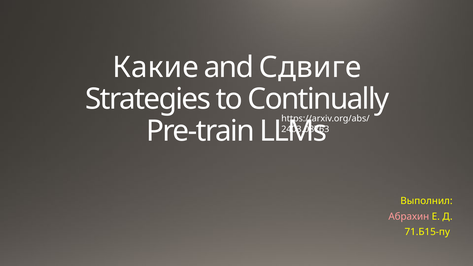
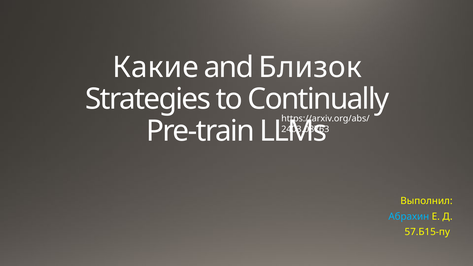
Сдвиге: Сдвиге -> Близок
Абрахин colour: pink -> light blue
71.Б15-пу: 71.Б15-пу -> 57.Б15-пу
